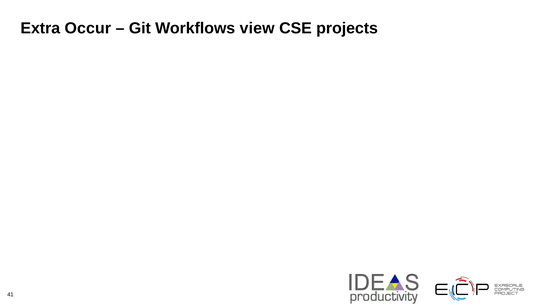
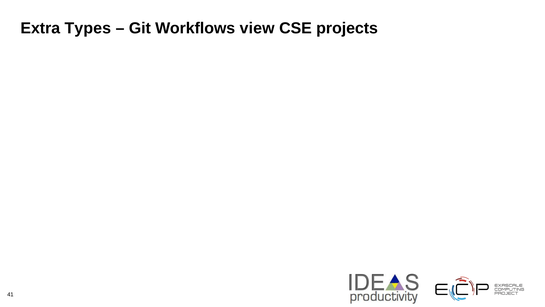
Occur: Occur -> Types
